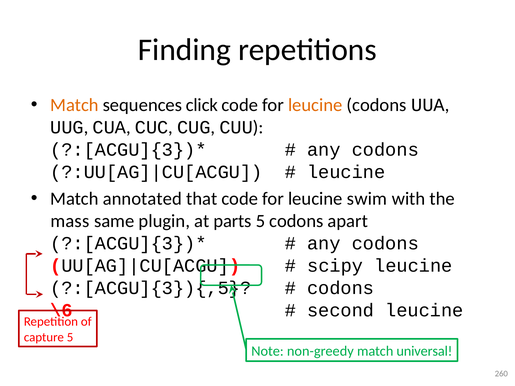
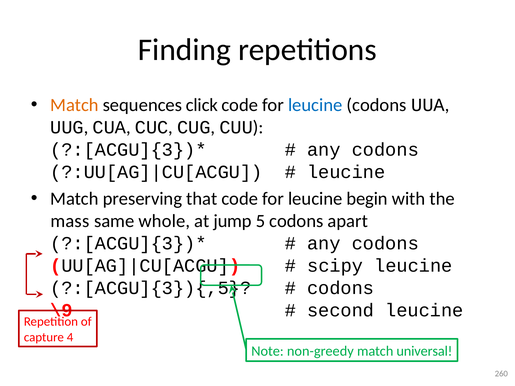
leucine at (315, 105) colour: orange -> blue
annotated: annotated -> preserving
swim: swim -> begin
plugin: plugin -> whole
parts: parts -> jump
\6: \6 -> \9
capture 5: 5 -> 4
